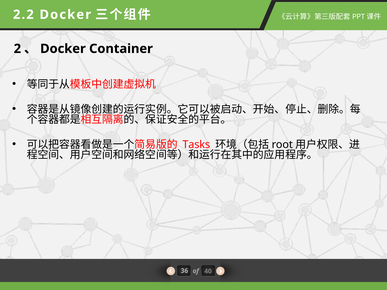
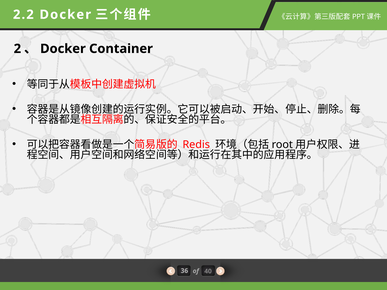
Tasks: Tasks -> Redis
